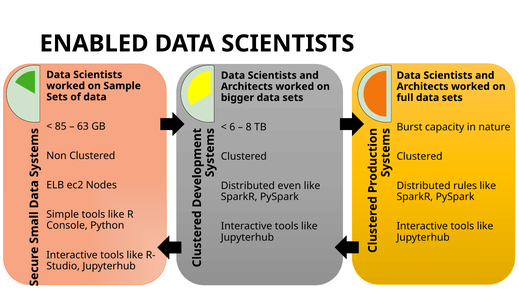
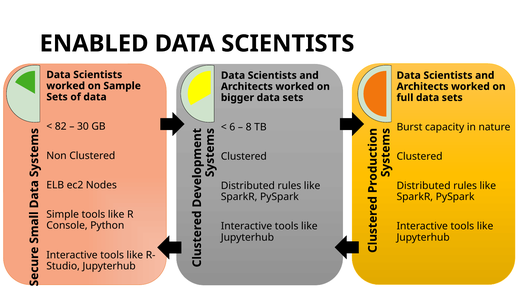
85: 85 -> 82
63: 63 -> 30
even at (289, 186): even -> rules
